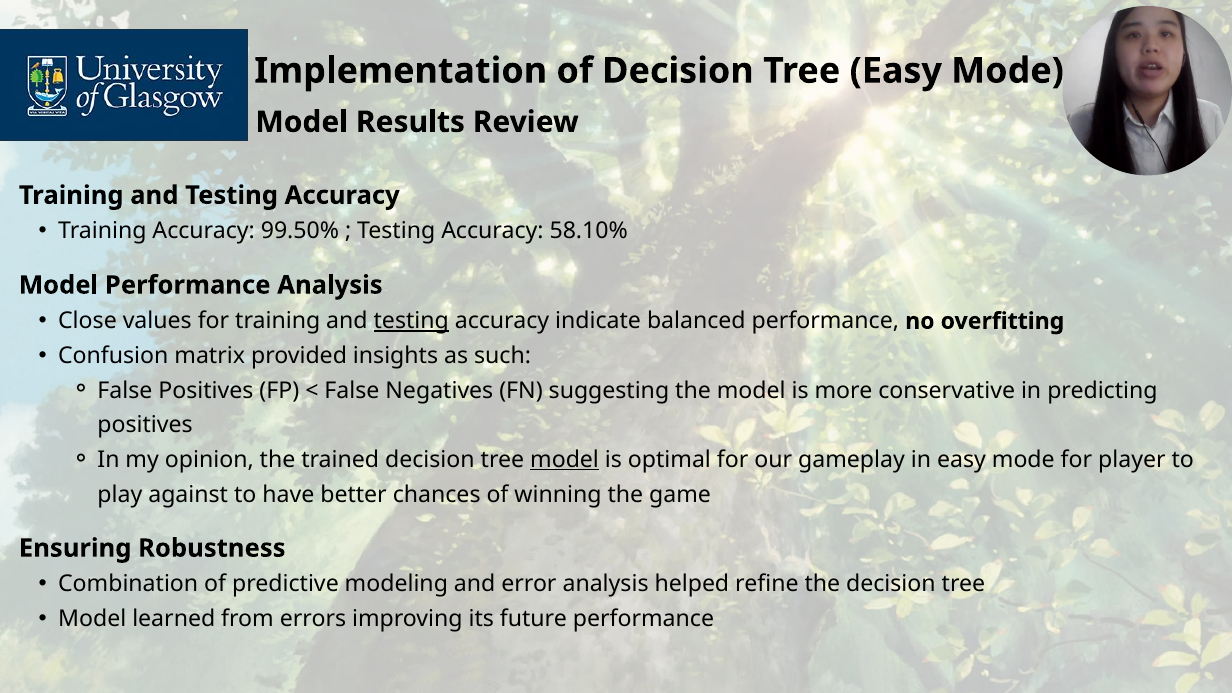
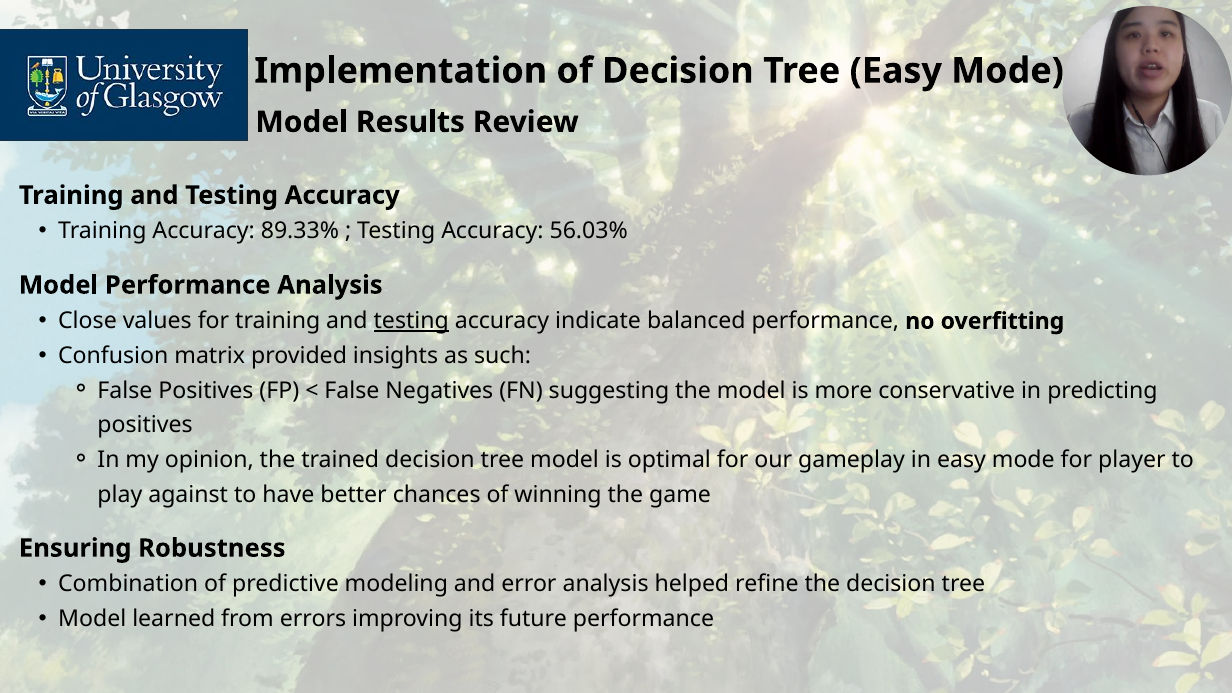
99.50%: 99.50% -> 89.33%
58.10%: 58.10% -> 56.03%
model at (565, 460) underline: present -> none
